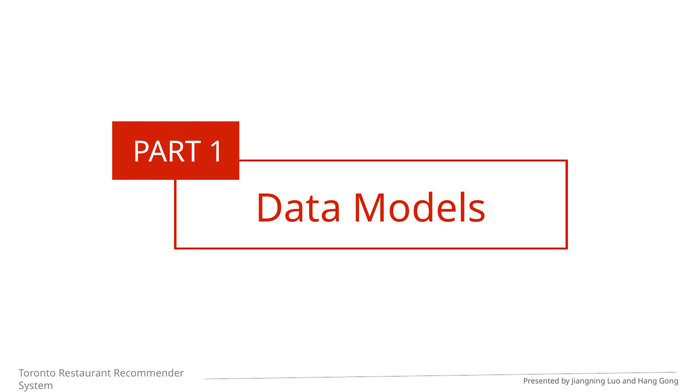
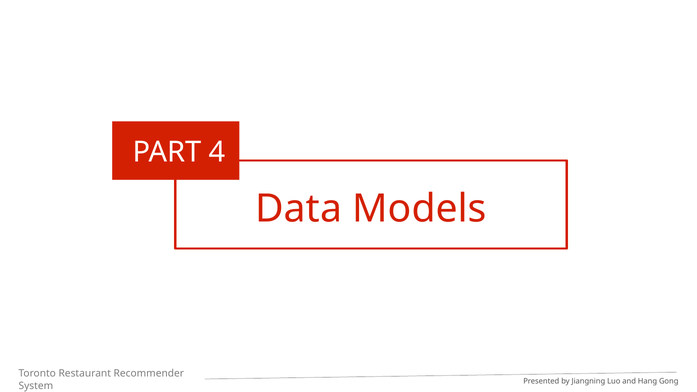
1: 1 -> 4
